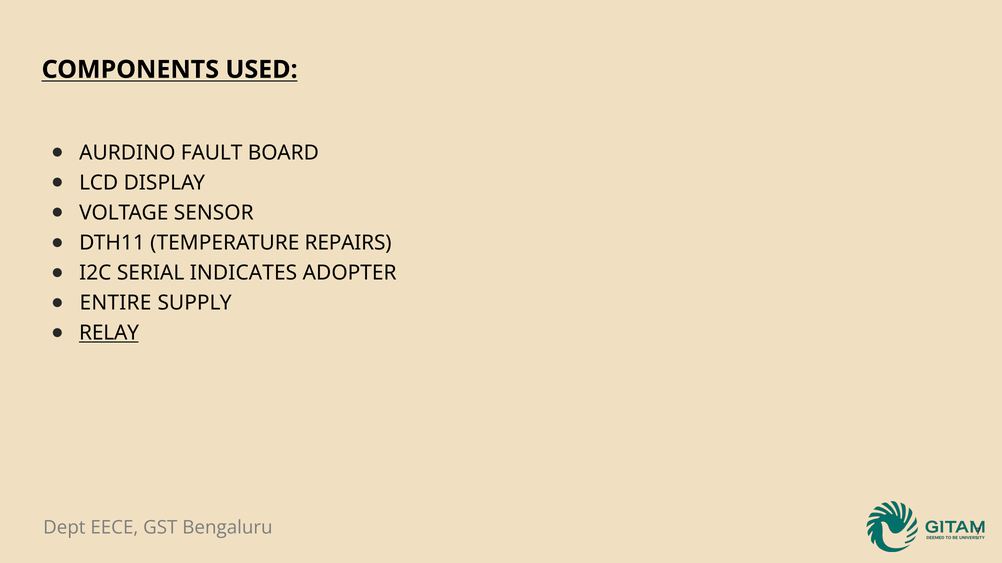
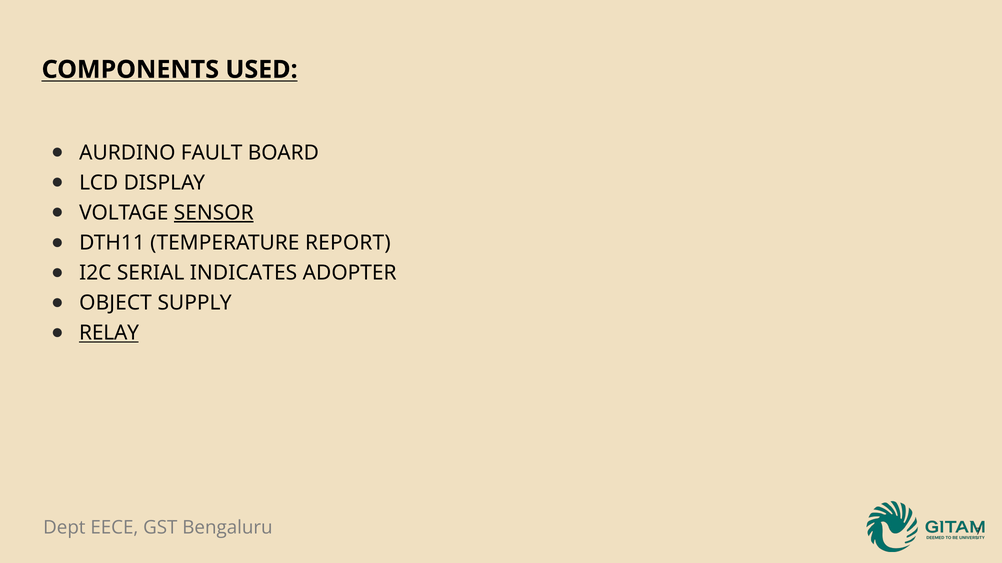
SENSOR underline: none -> present
REPAIRS: REPAIRS -> REPORT
ENTIRE: ENTIRE -> OBJECT
